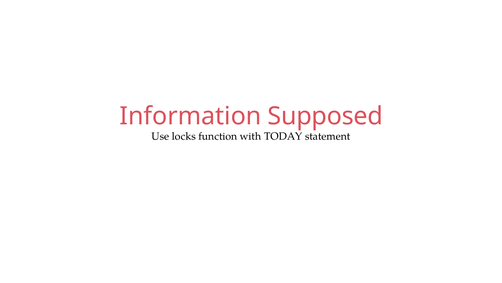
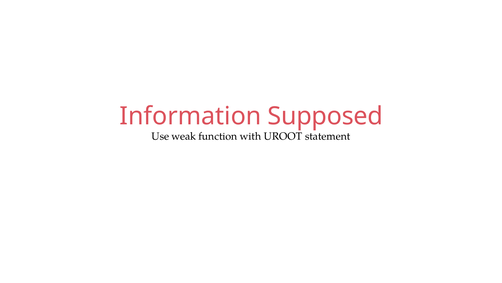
locks: locks -> weak
TODAY: TODAY -> UROOT
